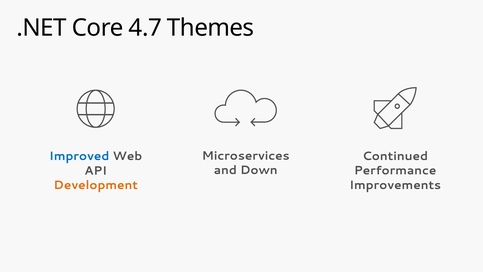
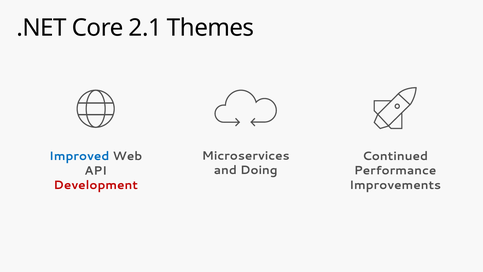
4.7: 4.7 -> 2.1
Down: Down -> Doing
Development colour: orange -> red
